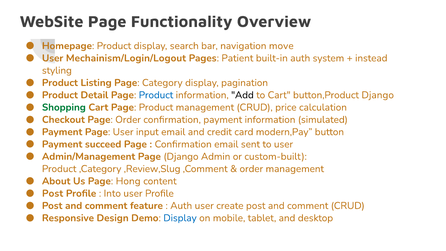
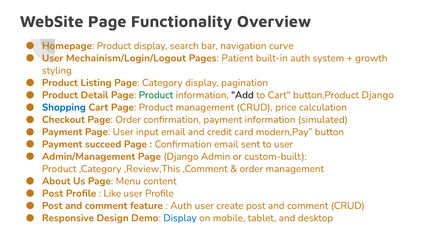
move: move -> curve
instead: instead -> growth
Product at (156, 95) colour: blue -> green
Shopping colour: green -> blue
,Review,Slug: ,Review,Slug -> ,Review,This
Hong: Hong -> Menu
Into: Into -> Like
